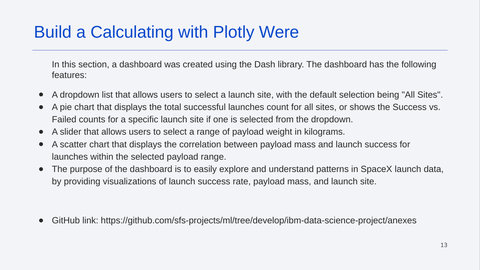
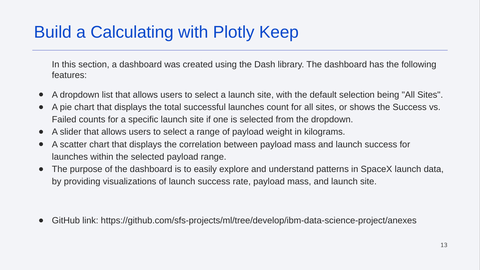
Were: Were -> Keep
